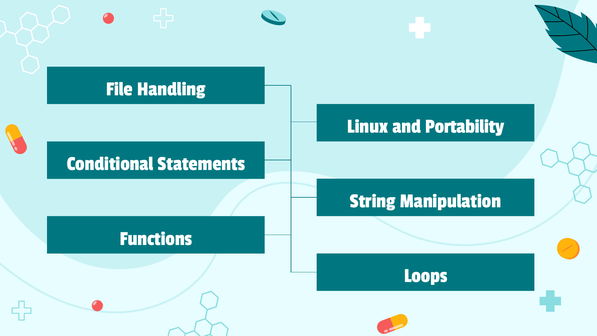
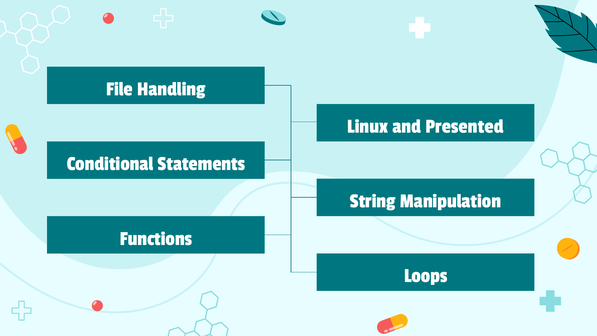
Portability: Portability -> Presented
